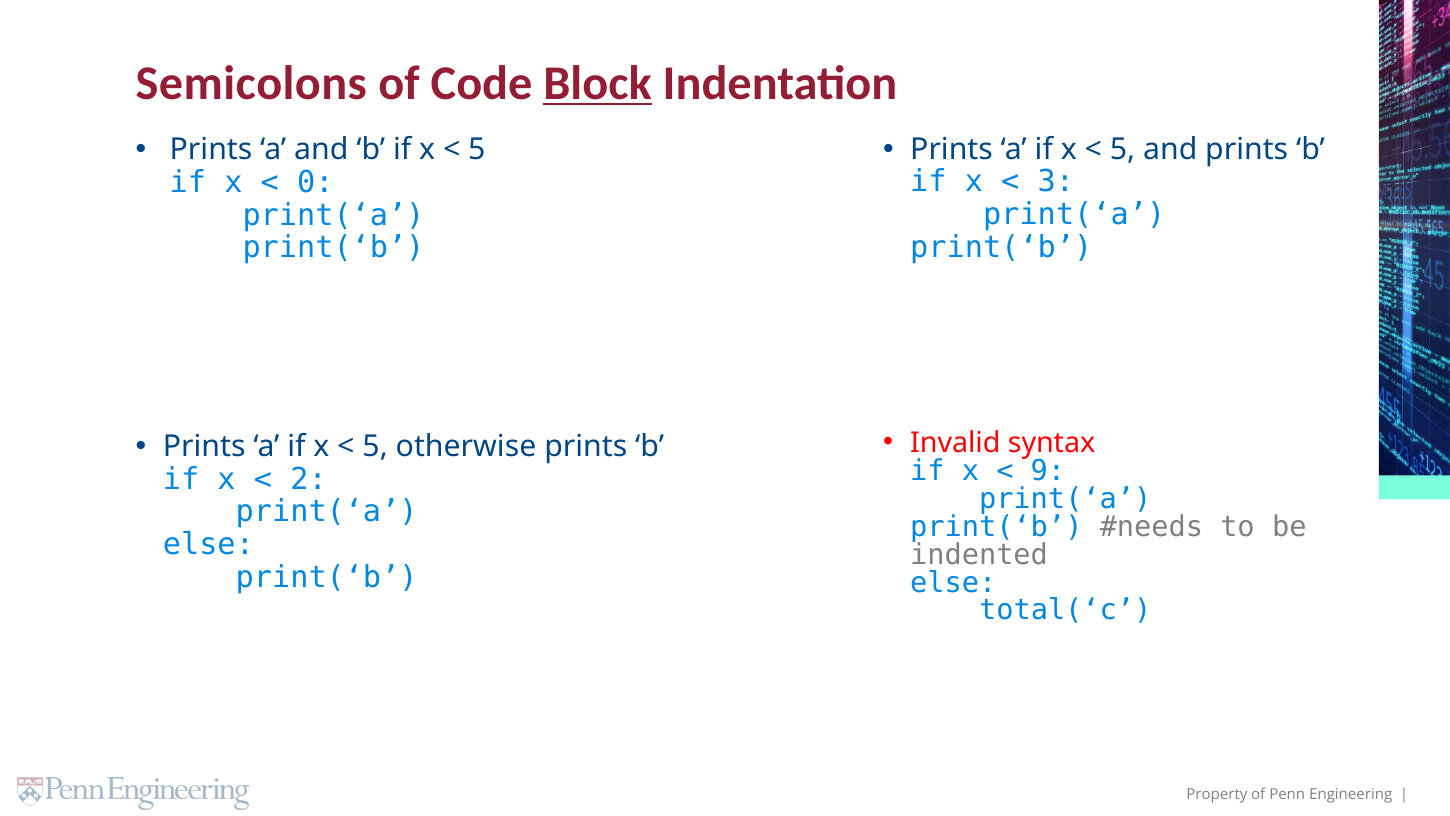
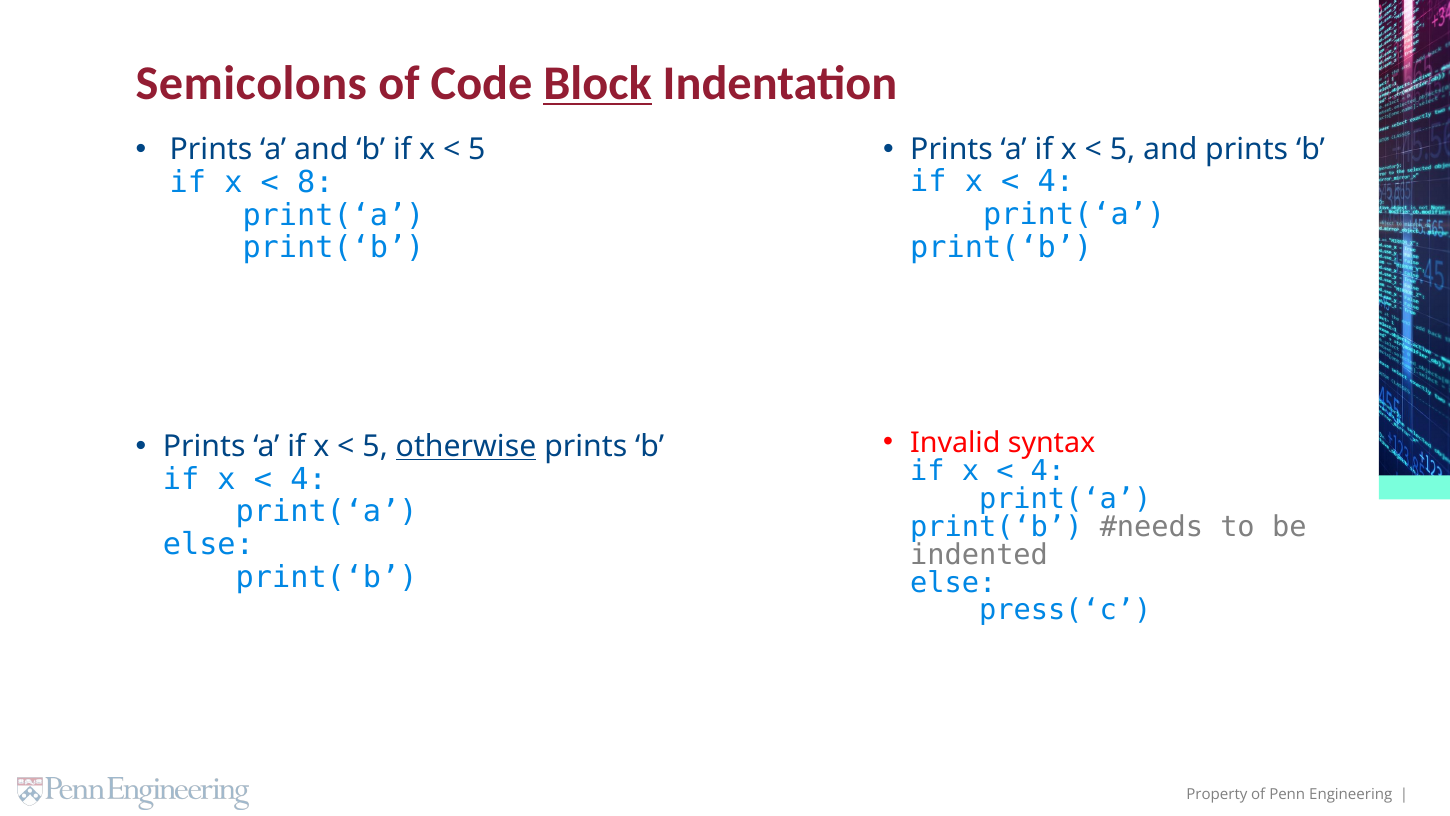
3 at (1056, 182): 3 -> 4
0: 0 -> 8
otherwise underline: none -> present
9 at (1048, 471): 9 -> 4
2 at (309, 479): 2 -> 4
total(‘c: total(‘c -> press(‘c
